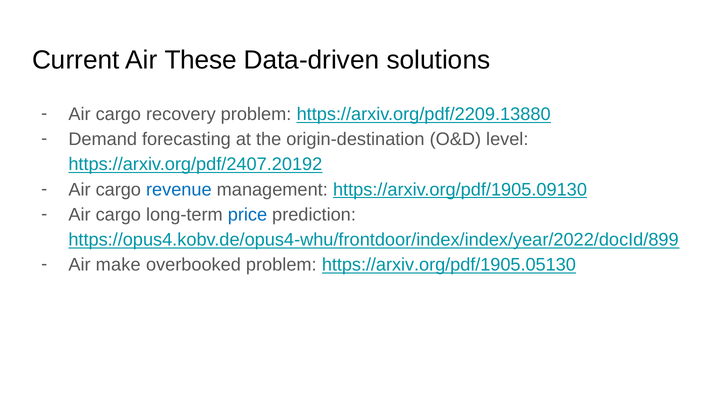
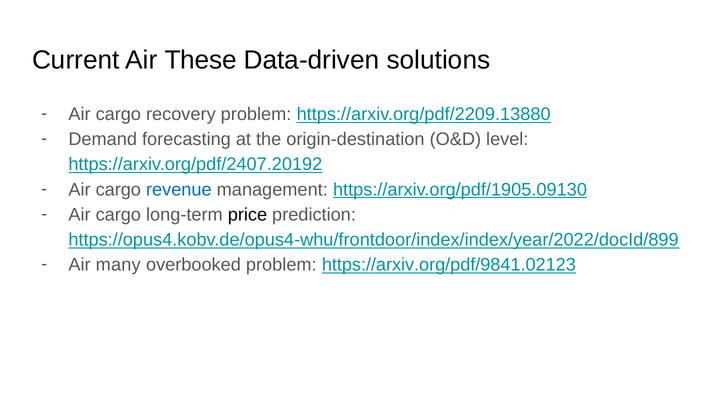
price colour: blue -> black
make: make -> many
https://arxiv.org/pdf/1905.05130: https://arxiv.org/pdf/1905.05130 -> https://arxiv.org/pdf/9841.02123
